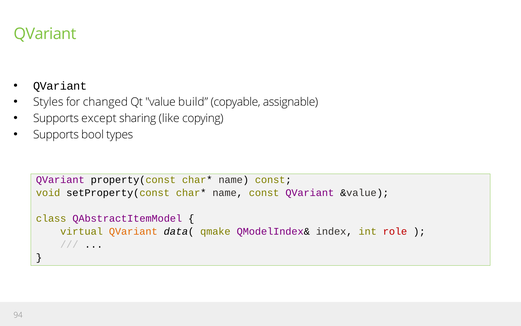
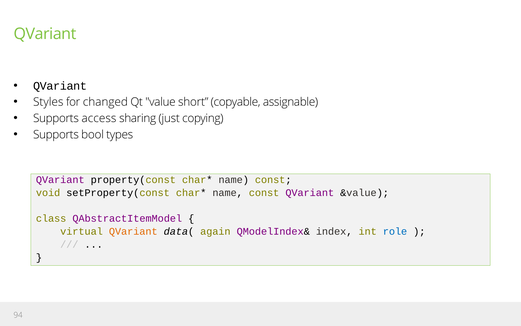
build: build -> short
except: except -> access
like: like -> just
qmake: qmake -> again
role colour: red -> blue
